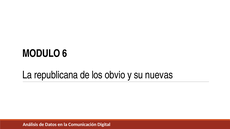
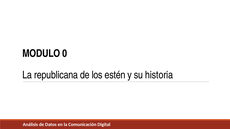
6: 6 -> 0
obvio: obvio -> estén
nuevas: nuevas -> historia
